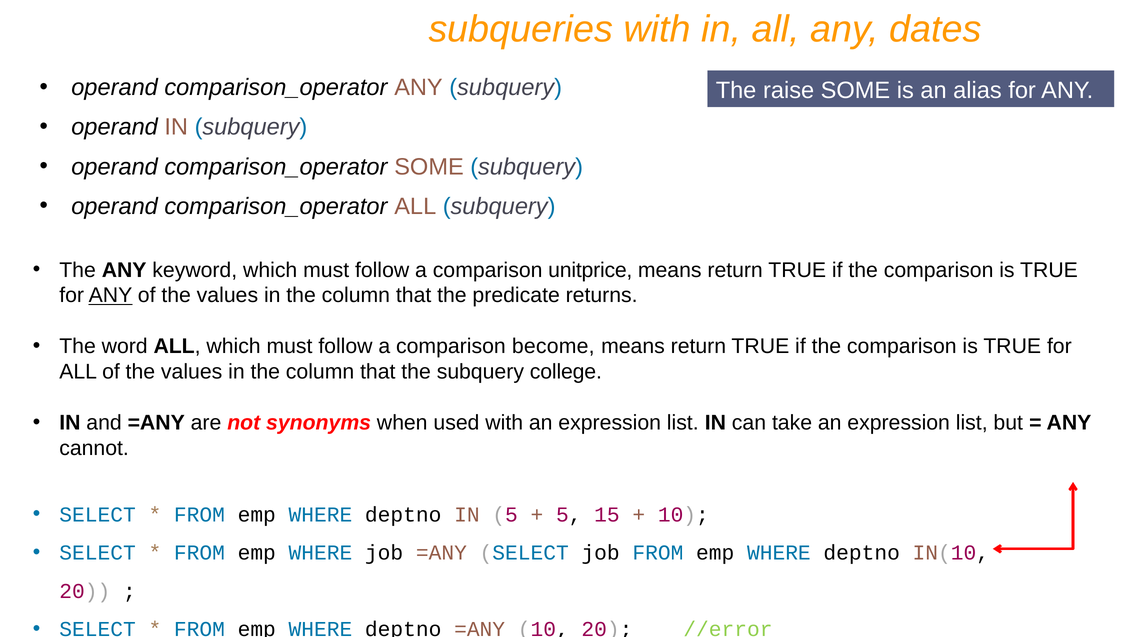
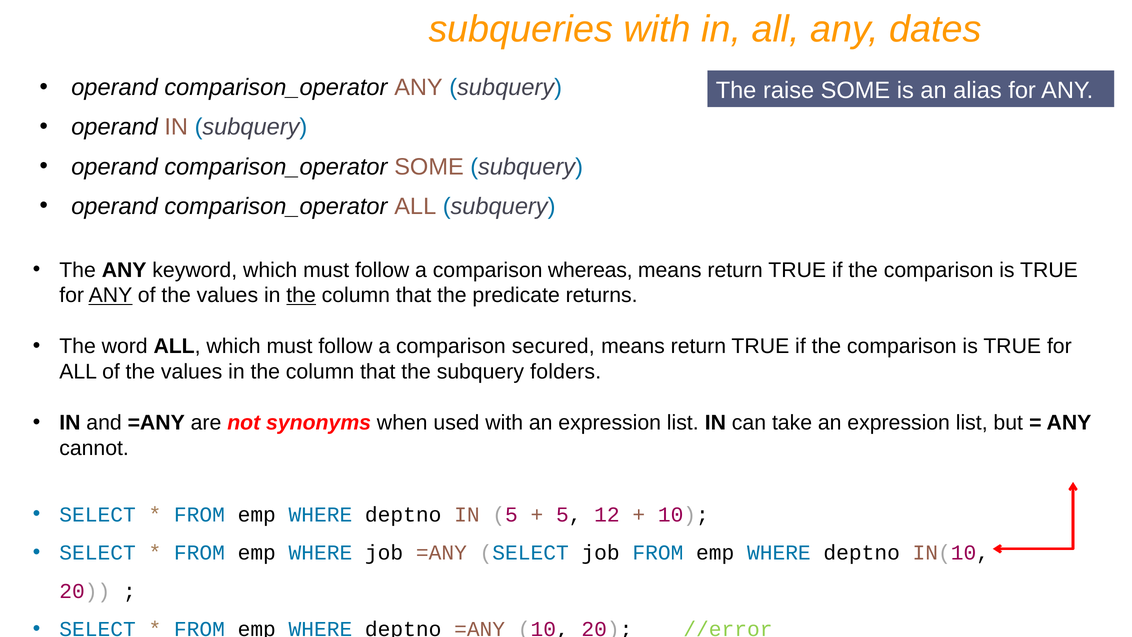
unitprice: unitprice -> whereas
the at (301, 295) underline: none -> present
become: become -> secured
college: college -> folders
15: 15 -> 12
